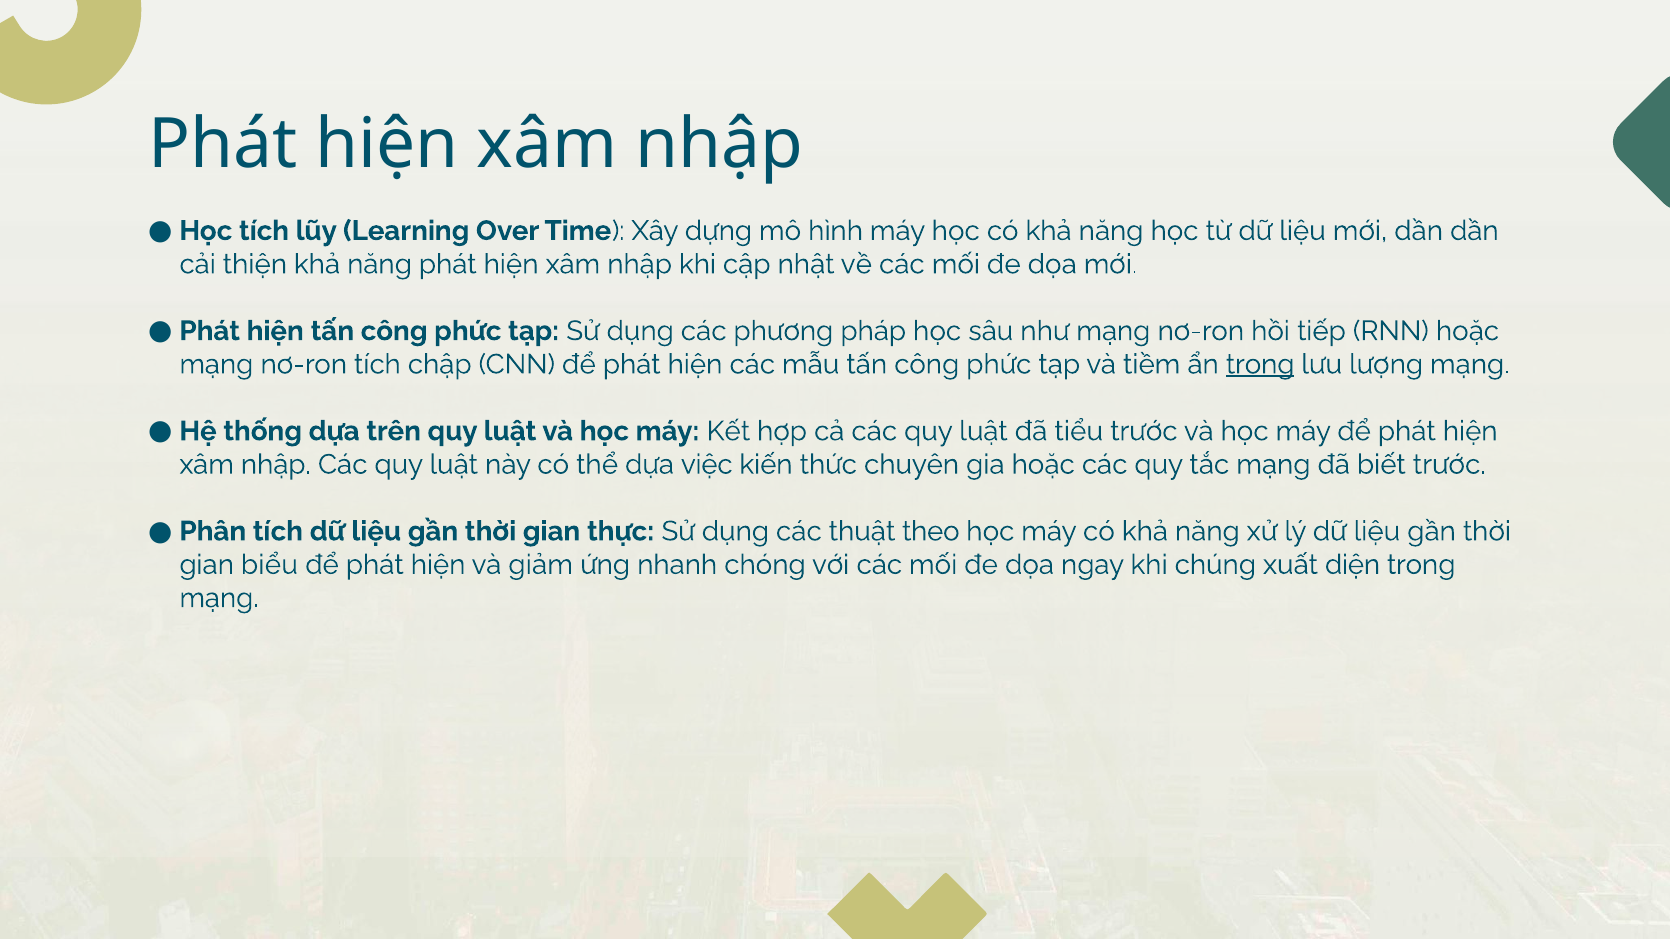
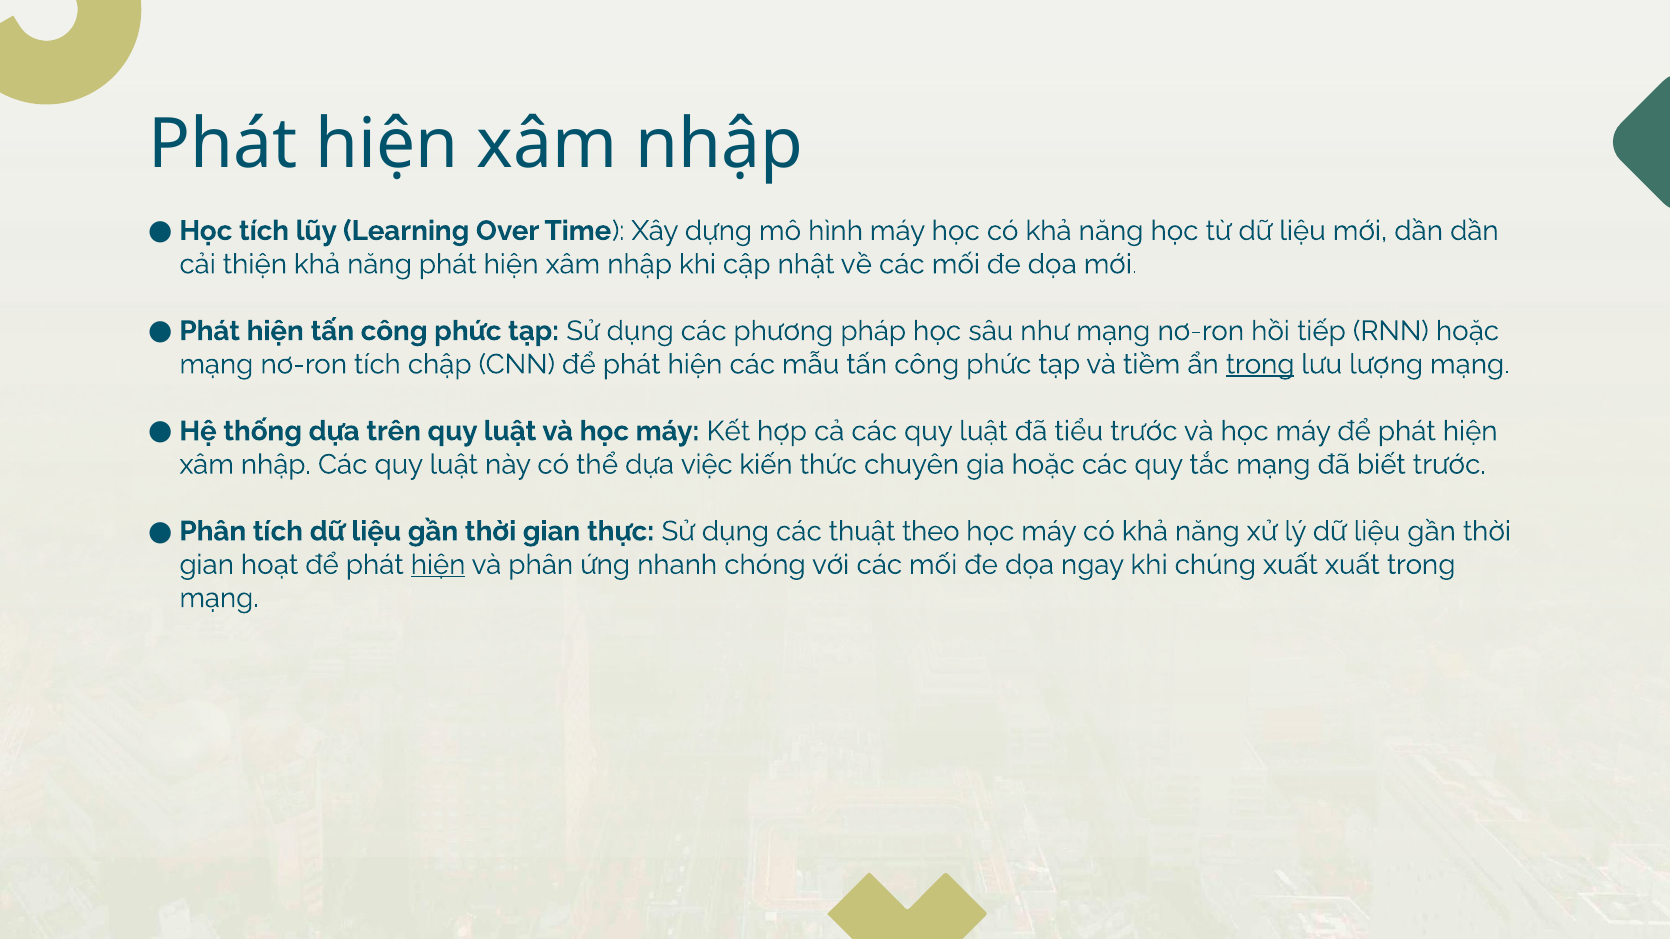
biểu: biểu -> hoạt
hiện at (438, 565) underline: none -> present
và giảm: giảm -> phân
xuất diện: diện -> xuất
